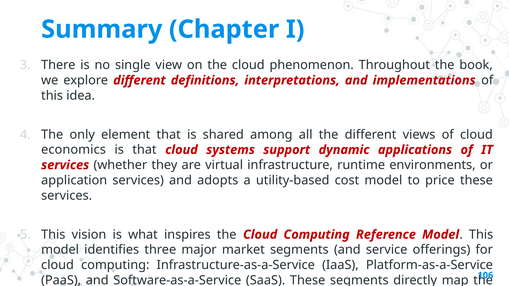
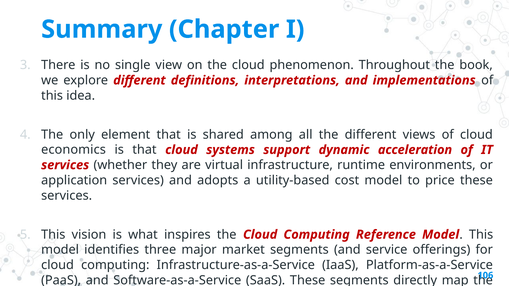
applications: applications -> acceleration
